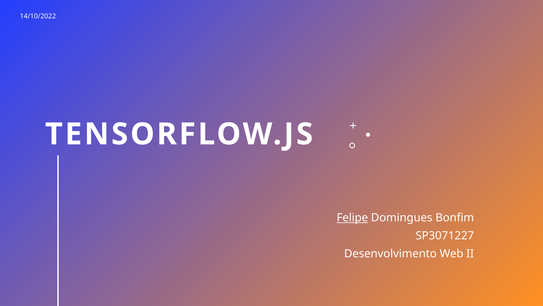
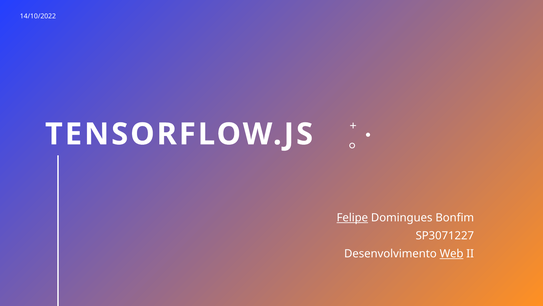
Web underline: none -> present
